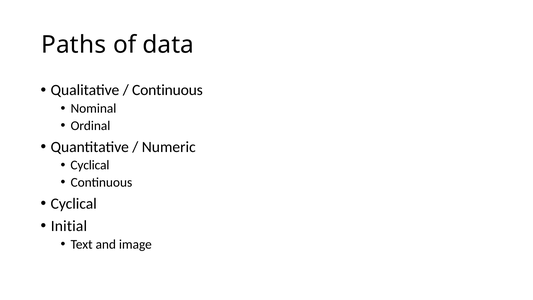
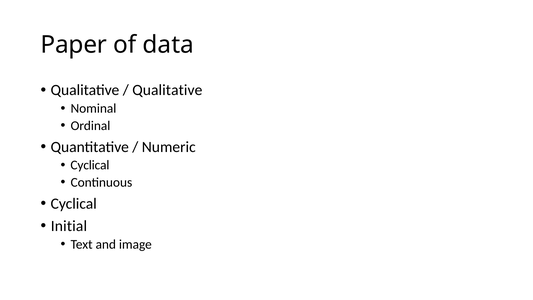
Paths: Paths -> Paper
Continuous at (167, 90): Continuous -> Qualitative
